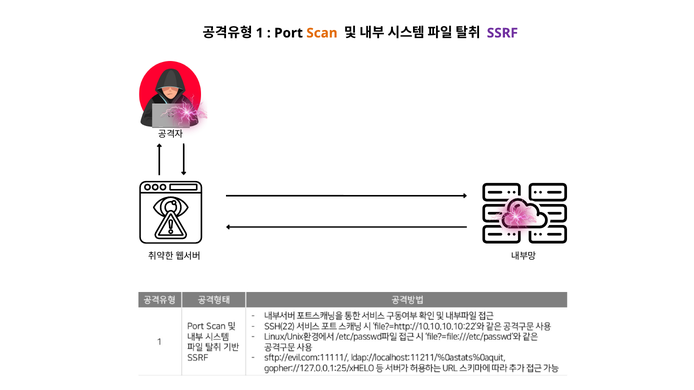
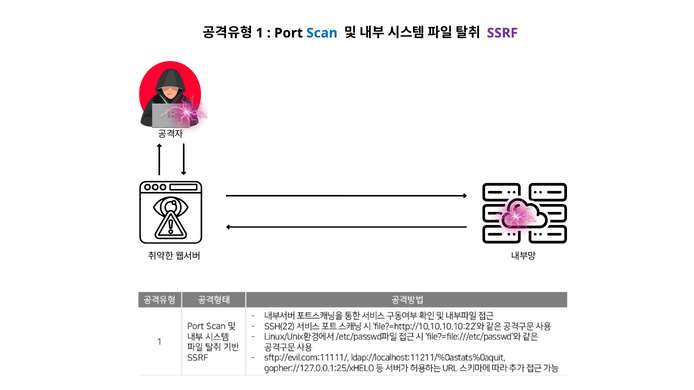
Scan colour: orange -> blue
